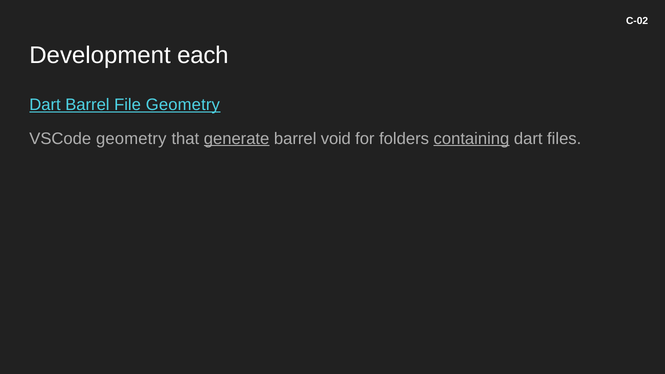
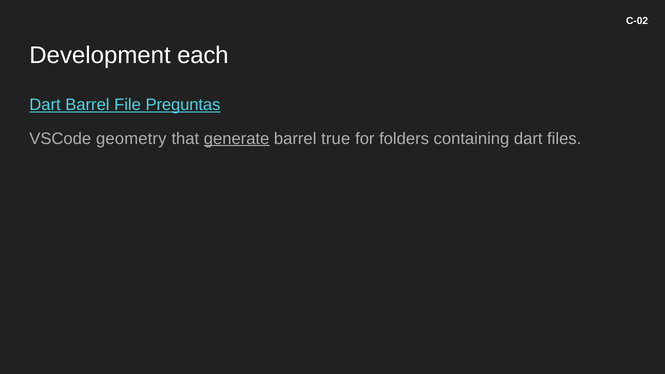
File Geometry: Geometry -> Preguntas
void: void -> true
containing underline: present -> none
